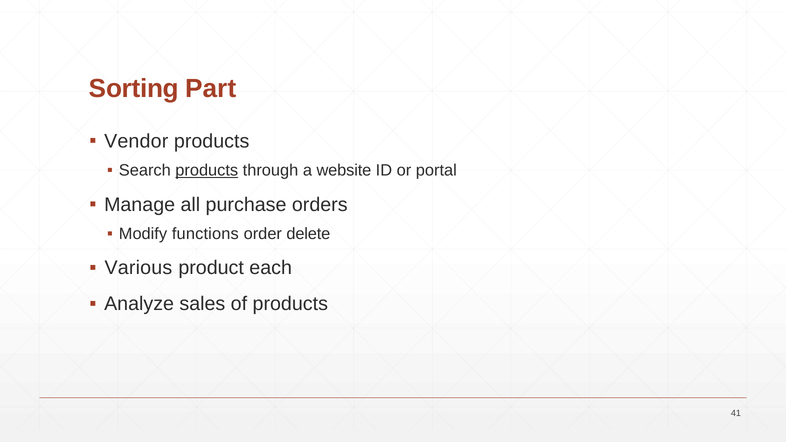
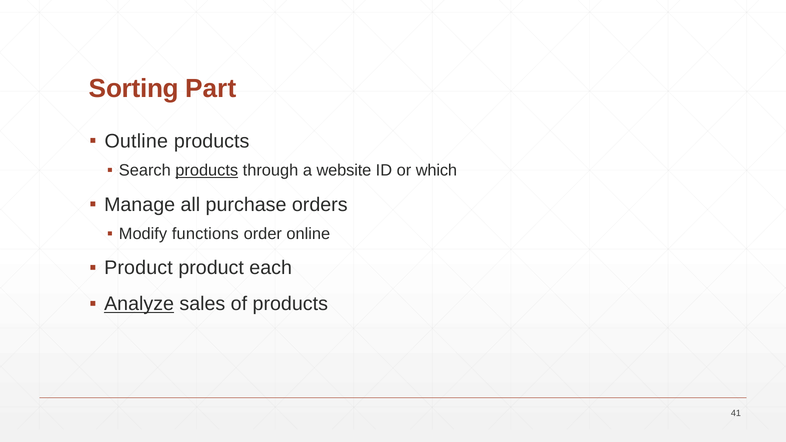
Vendor: Vendor -> Outline
portal: portal -> which
delete: delete -> online
Various at (138, 268): Various -> Product
Analyze underline: none -> present
